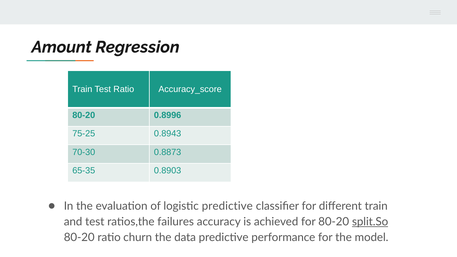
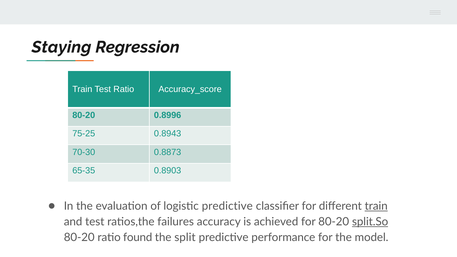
Amount: Amount -> Staying
train at (376, 206) underline: none -> present
churn: churn -> found
data: data -> split
